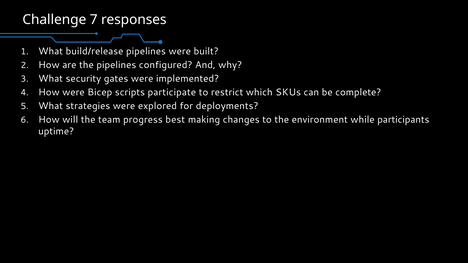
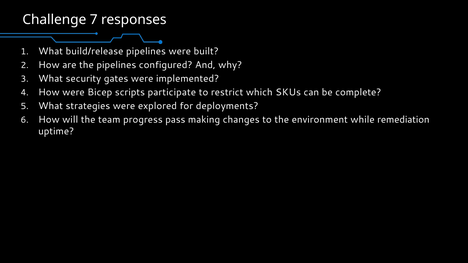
best: best -> pass
participants: participants -> remediation
